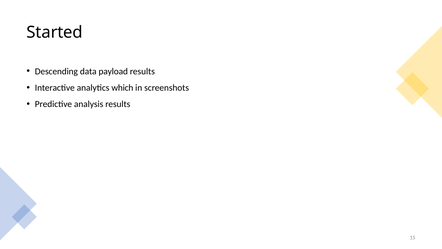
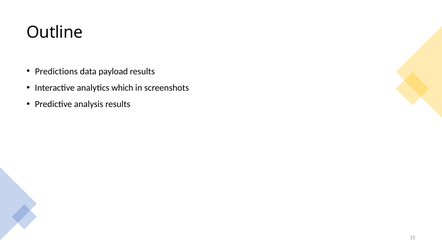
Started: Started -> Outline
Descending: Descending -> Predictions
